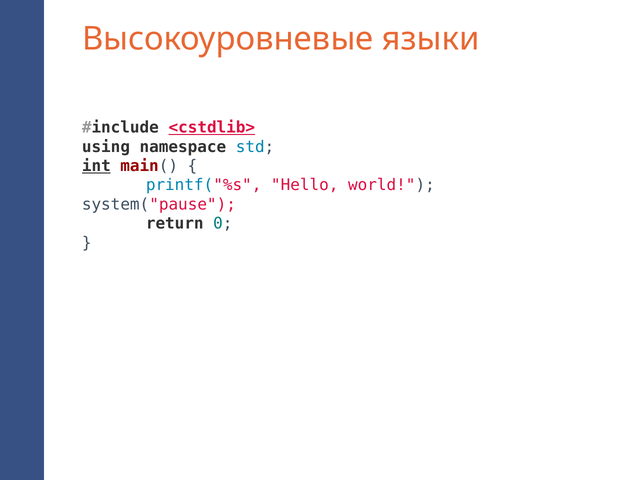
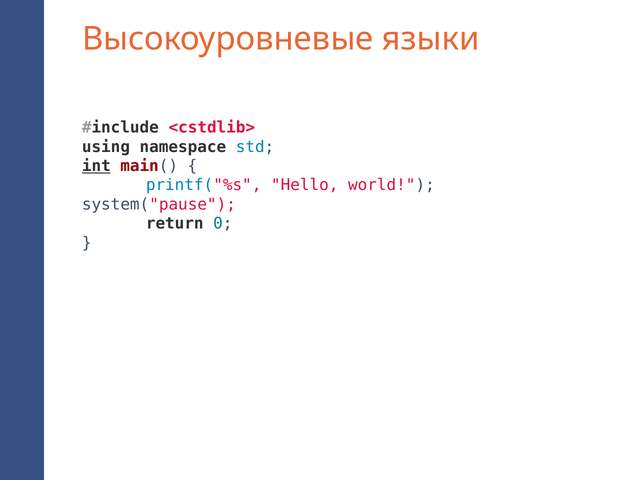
<cstdlib> underline: present -> none
